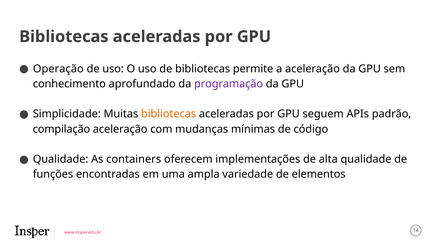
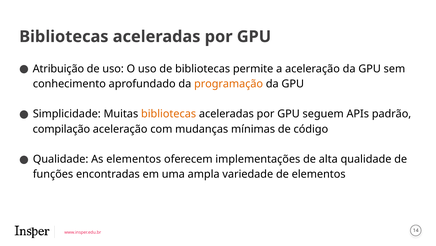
Operação: Operação -> Atribuição
programação colour: purple -> orange
As containers: containers -> elementos
